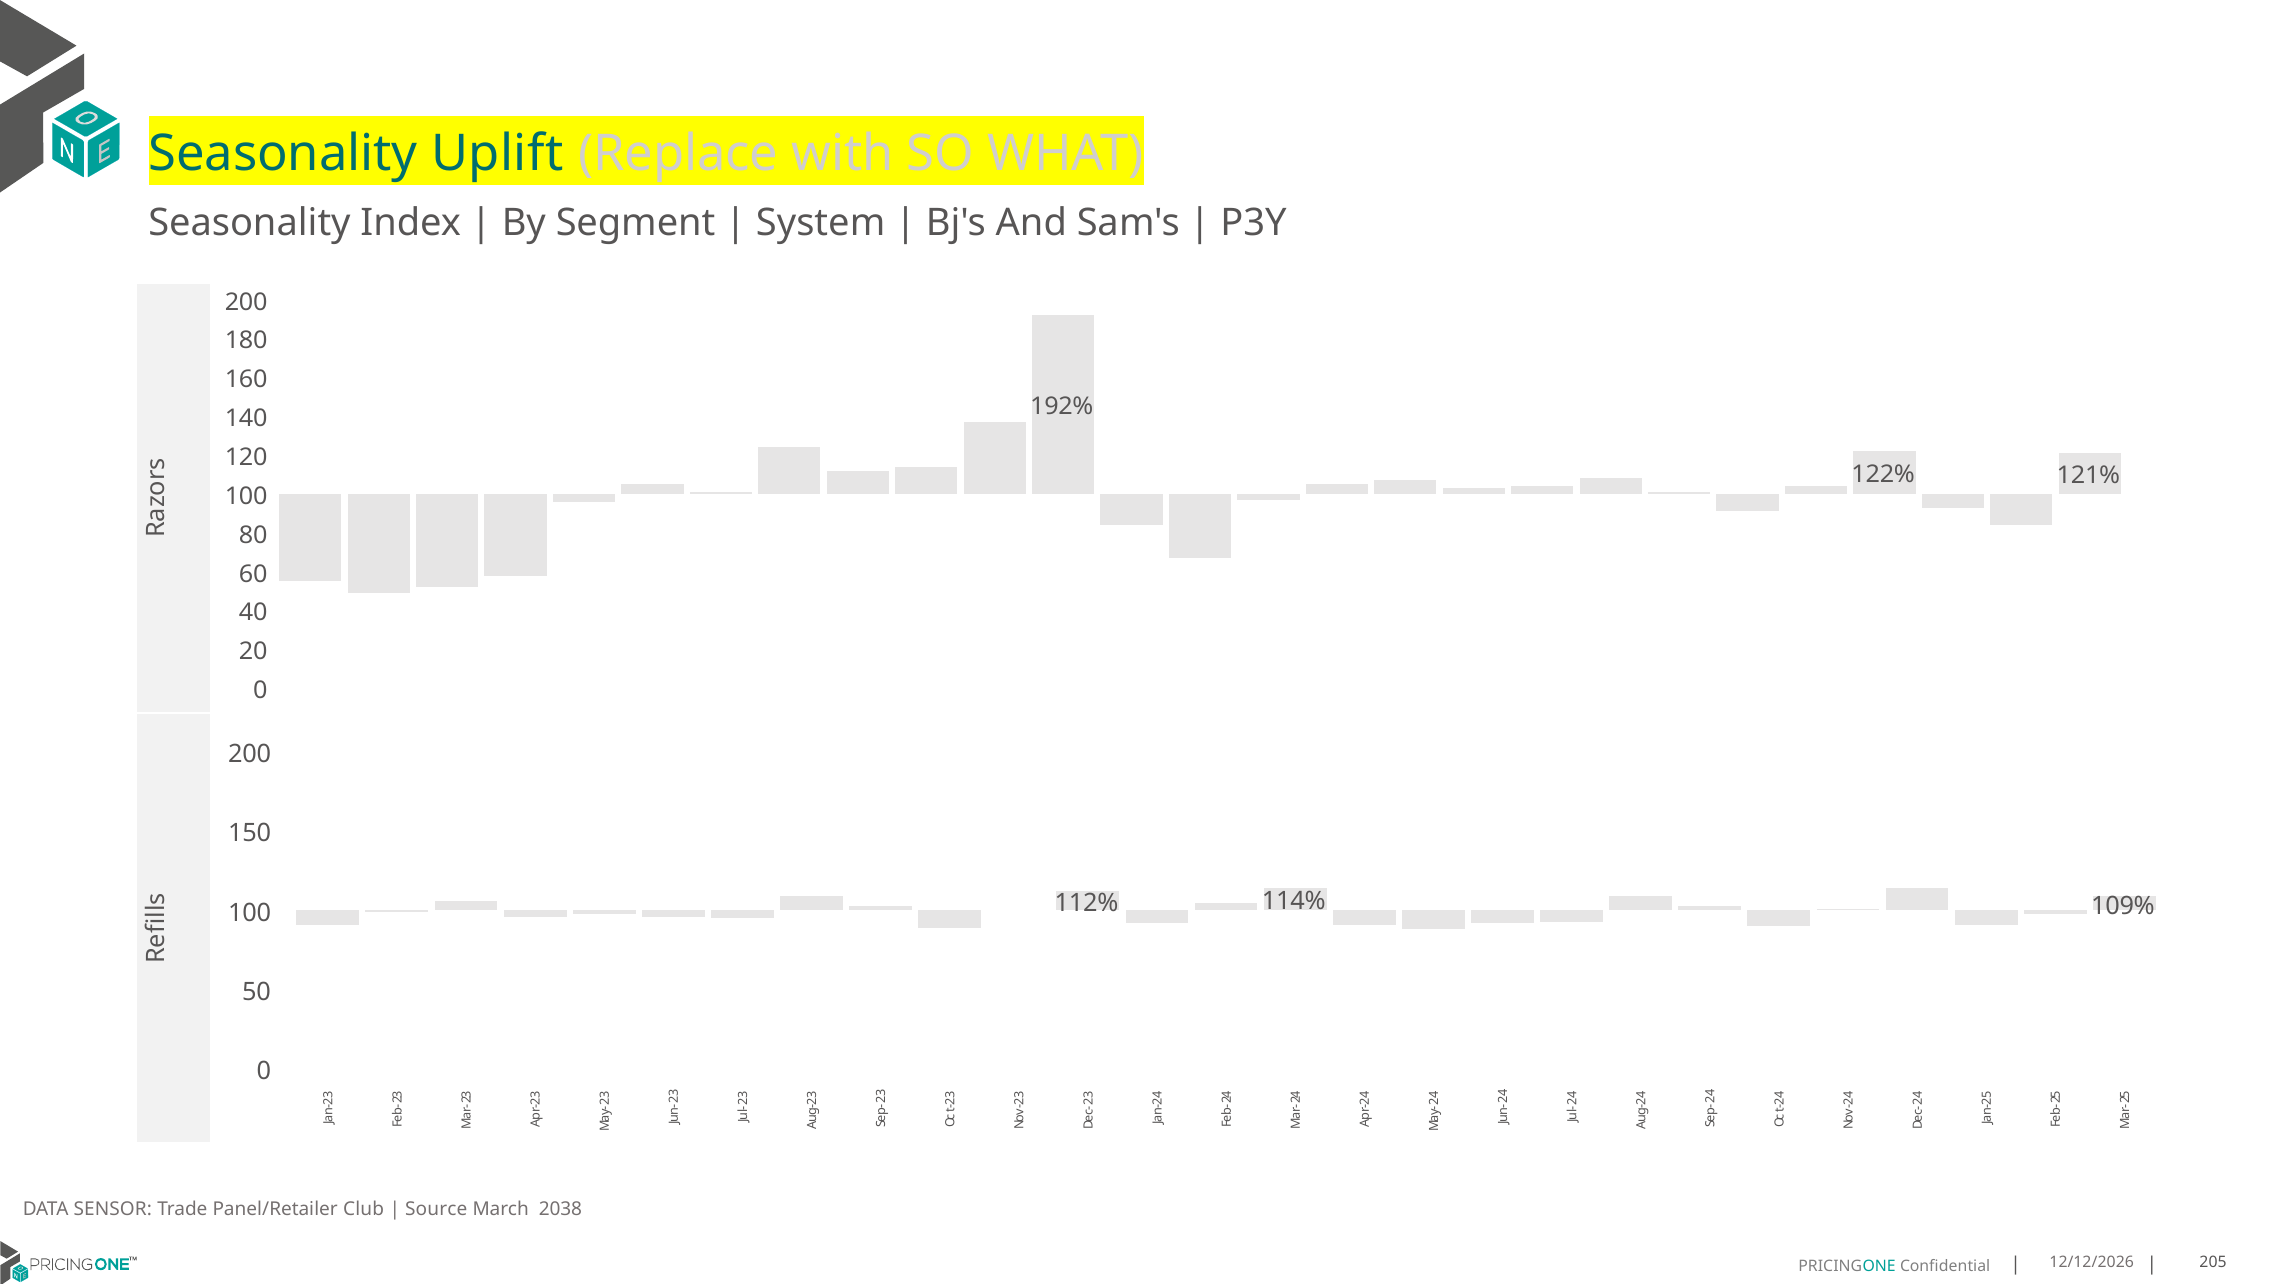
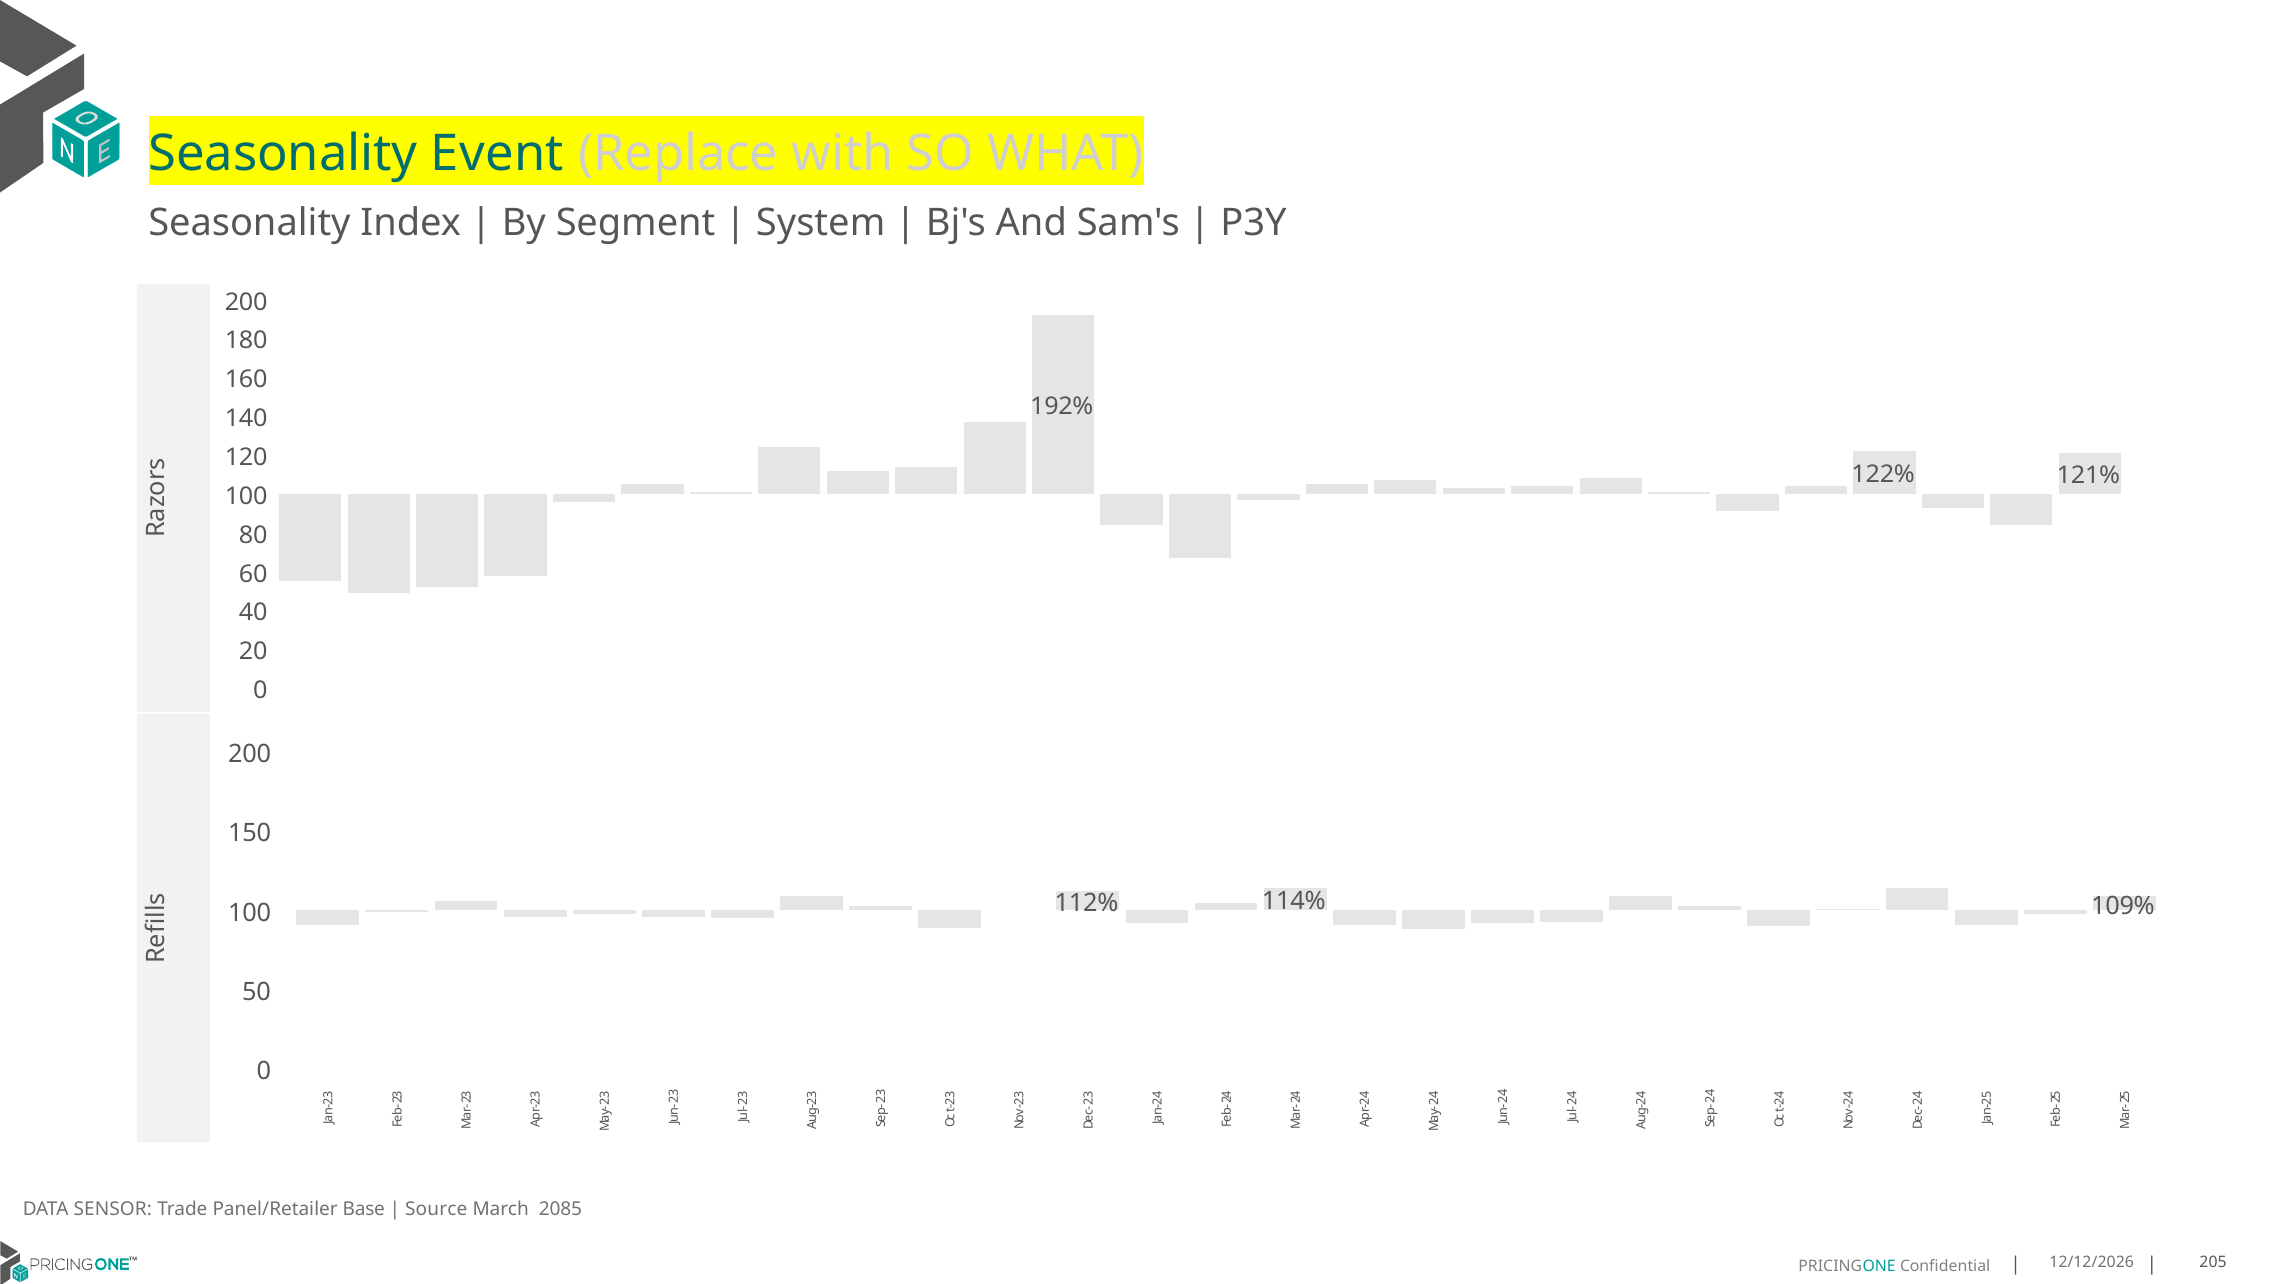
Uplift: Uplift -> Event
Club: Club -> Base
2038: 2038 -> 2085
